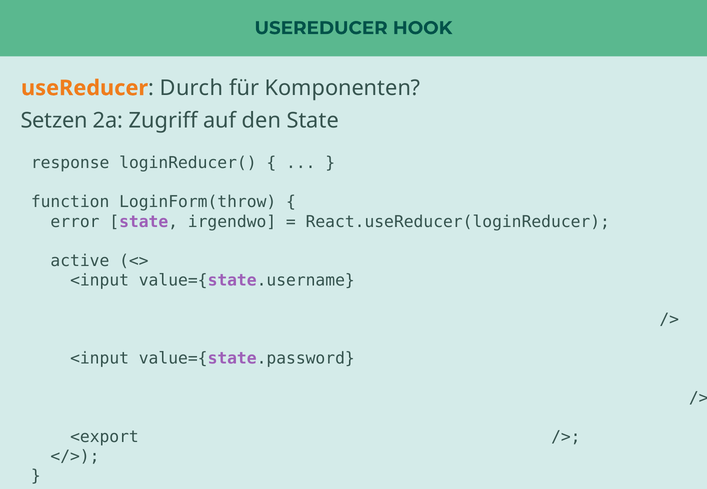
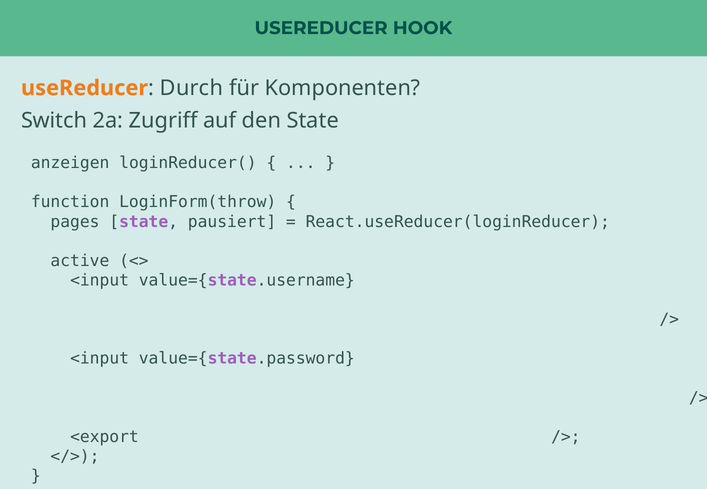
Setzen: Setzen -> Switch
response: response -> anzeigen
error: error -> pages
irgendwo: irgendwo -> pausiert
